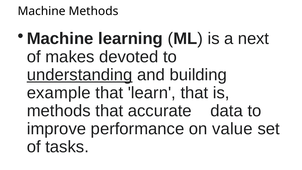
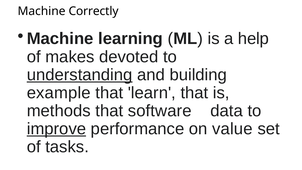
Machine Methods: Methods -> Correctly
next: next -> help
accurate: accurate -> software
improve underline: none -> present
